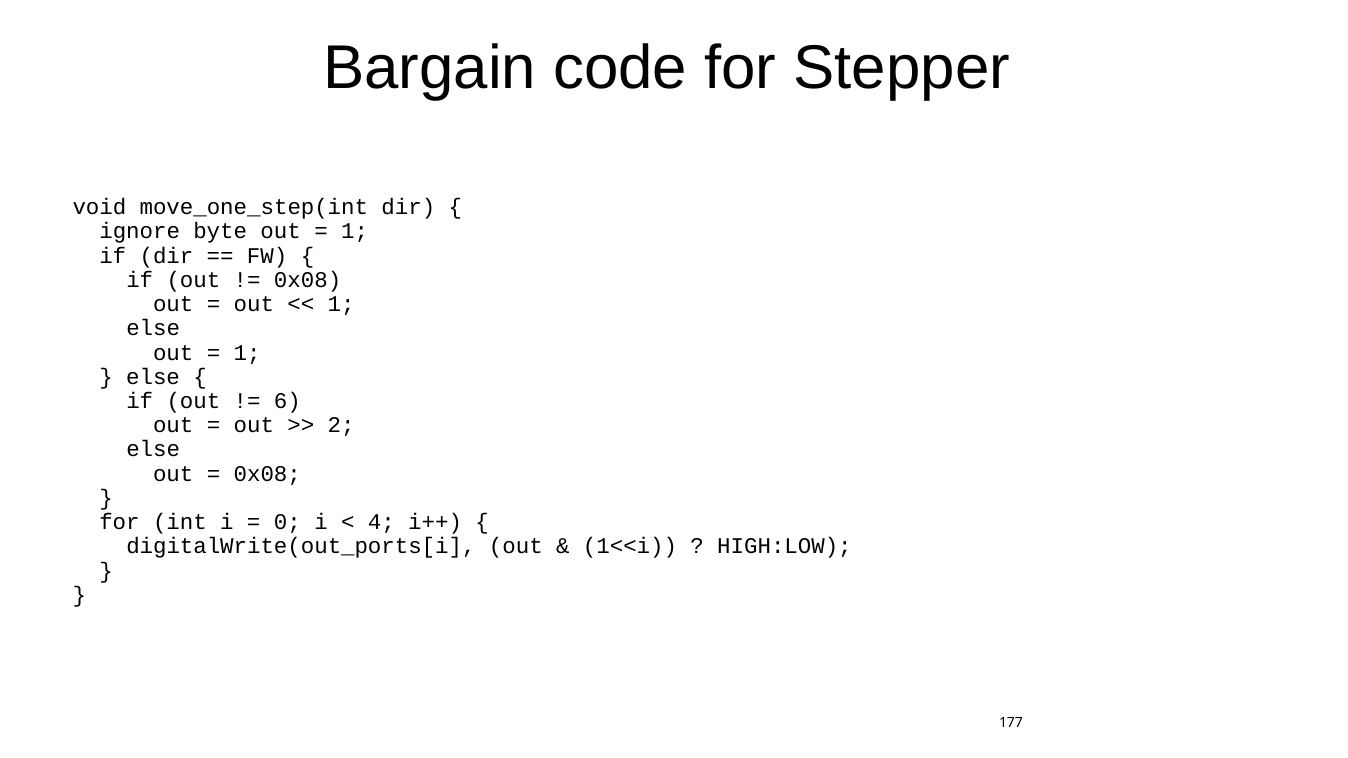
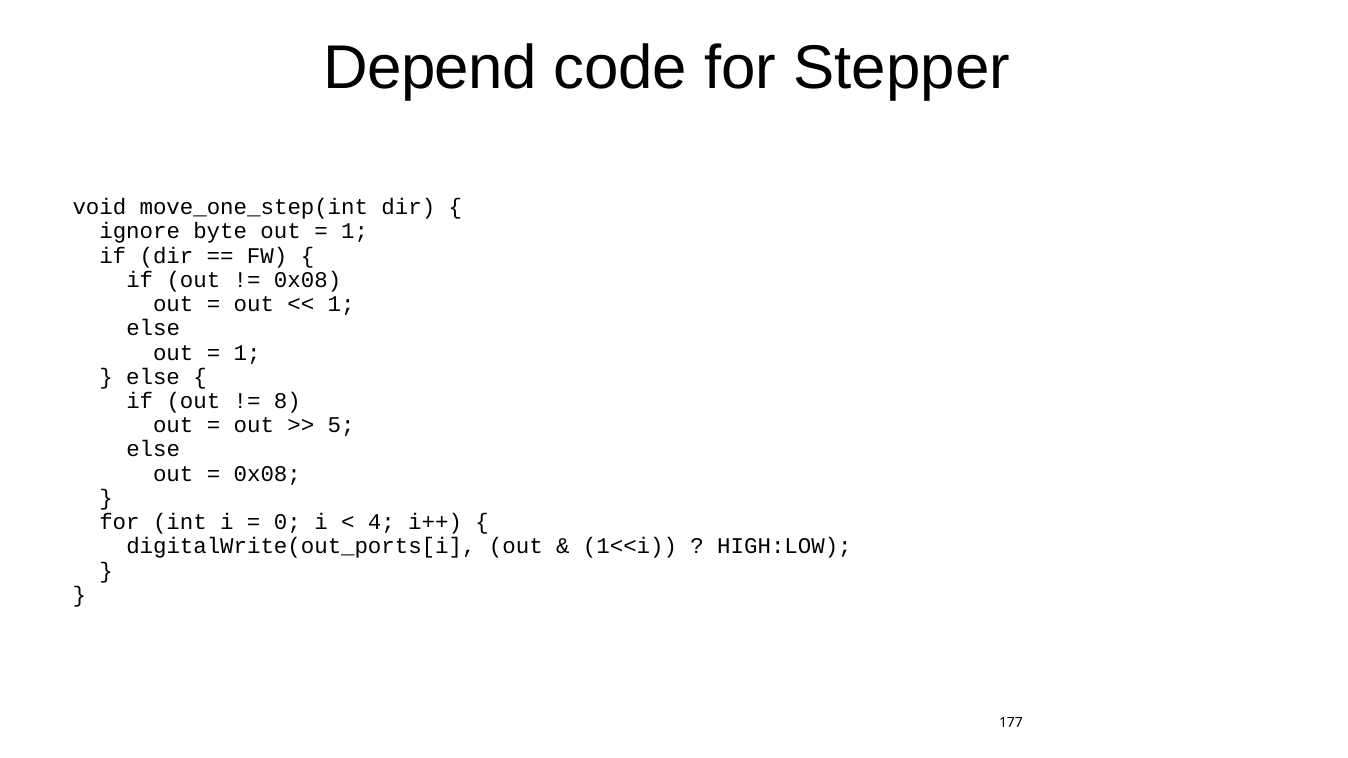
Bargain: Bargain -> Depend
6: 6 -> 8
2: 2 -> 5
